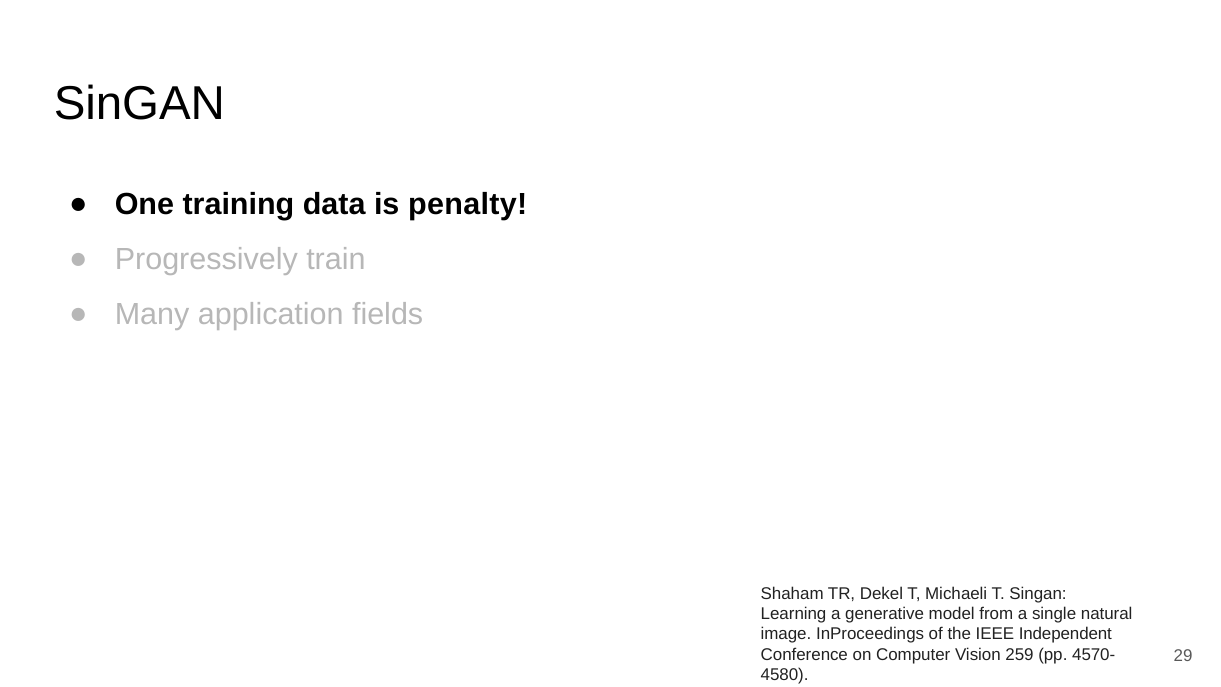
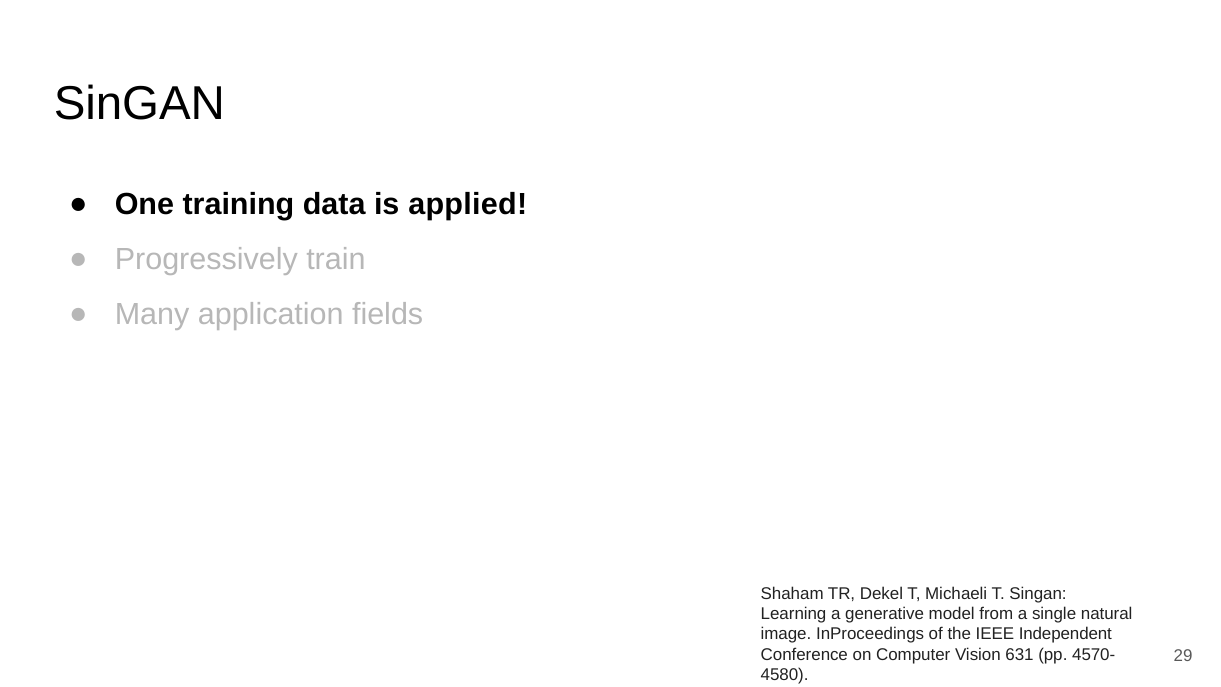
penalty: penalty -> applied
259: 259 -> 631
